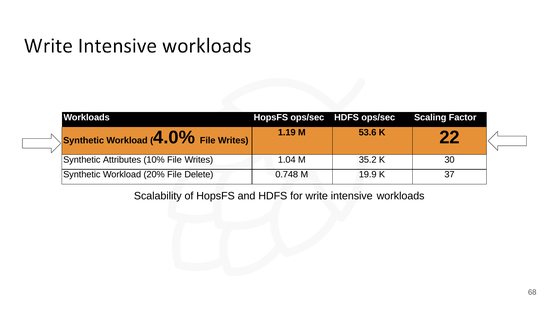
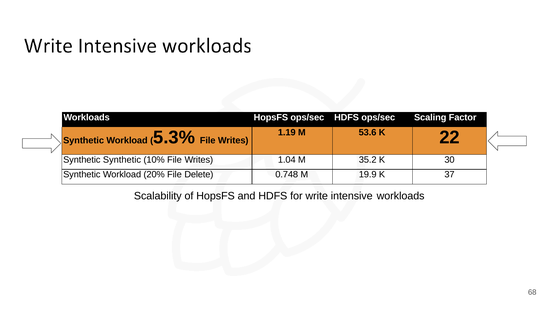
4.0%: 4.0% -> 5.3%
Synthetic Attributes: Attributes -> Synthetic
